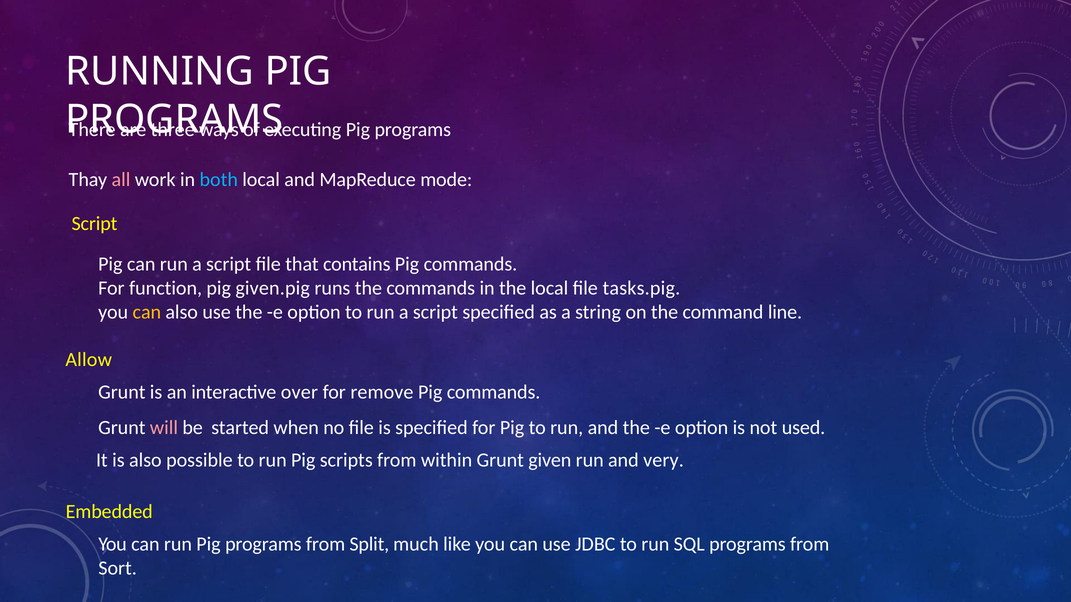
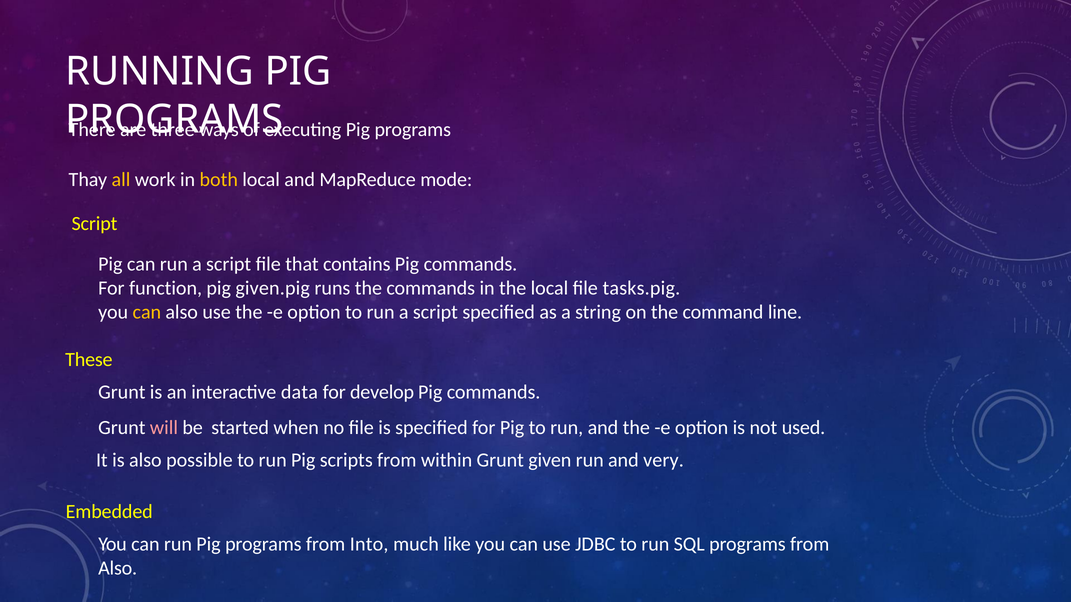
all colour: pink -> yellow
both colour: light blue -> yellow
Allow: Allow -> These
over: over -> data
remove: remove -> develop
Split: Split -> Into
Sort at (118, 569): Sort -> Also
